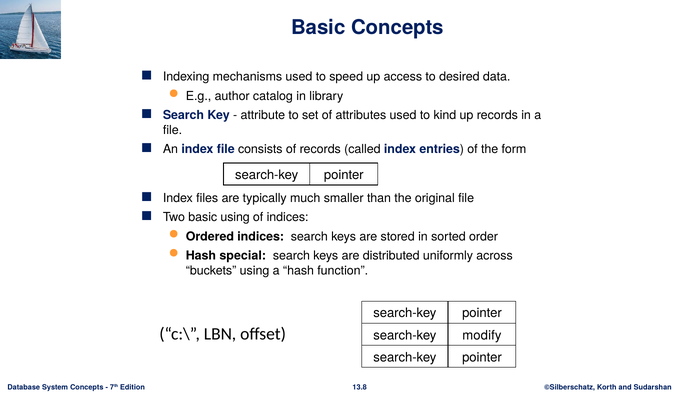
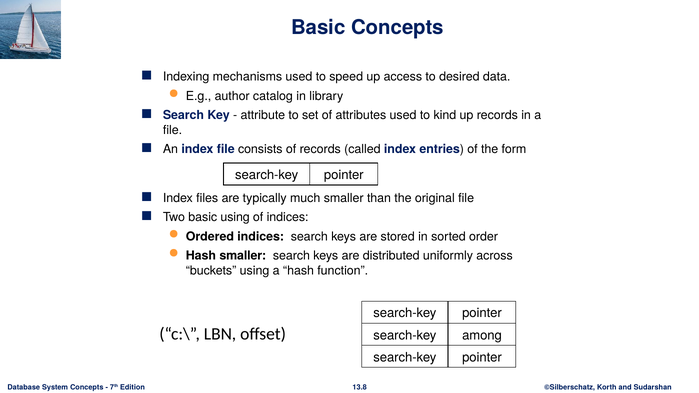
Hash special: special -> smaller
modify: modify -> among
